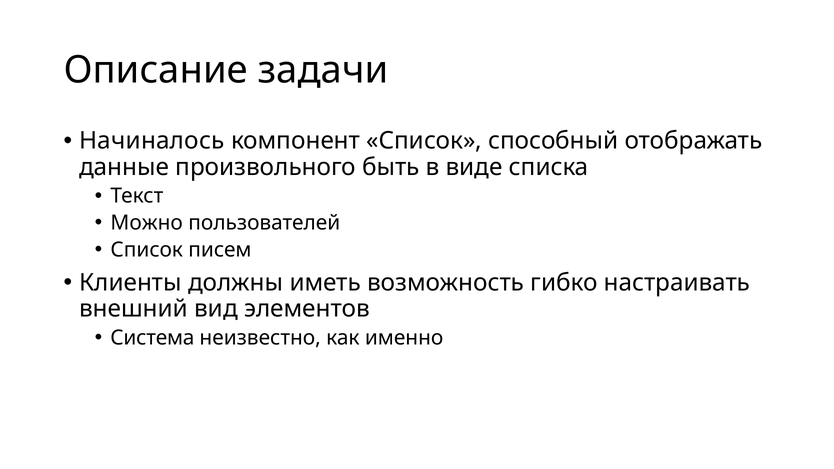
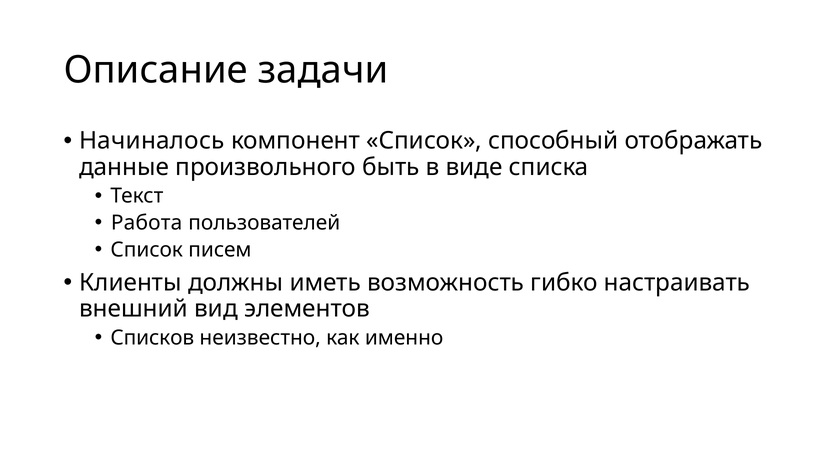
Можно: Можно -> Работа
Система: Система -> Списков
